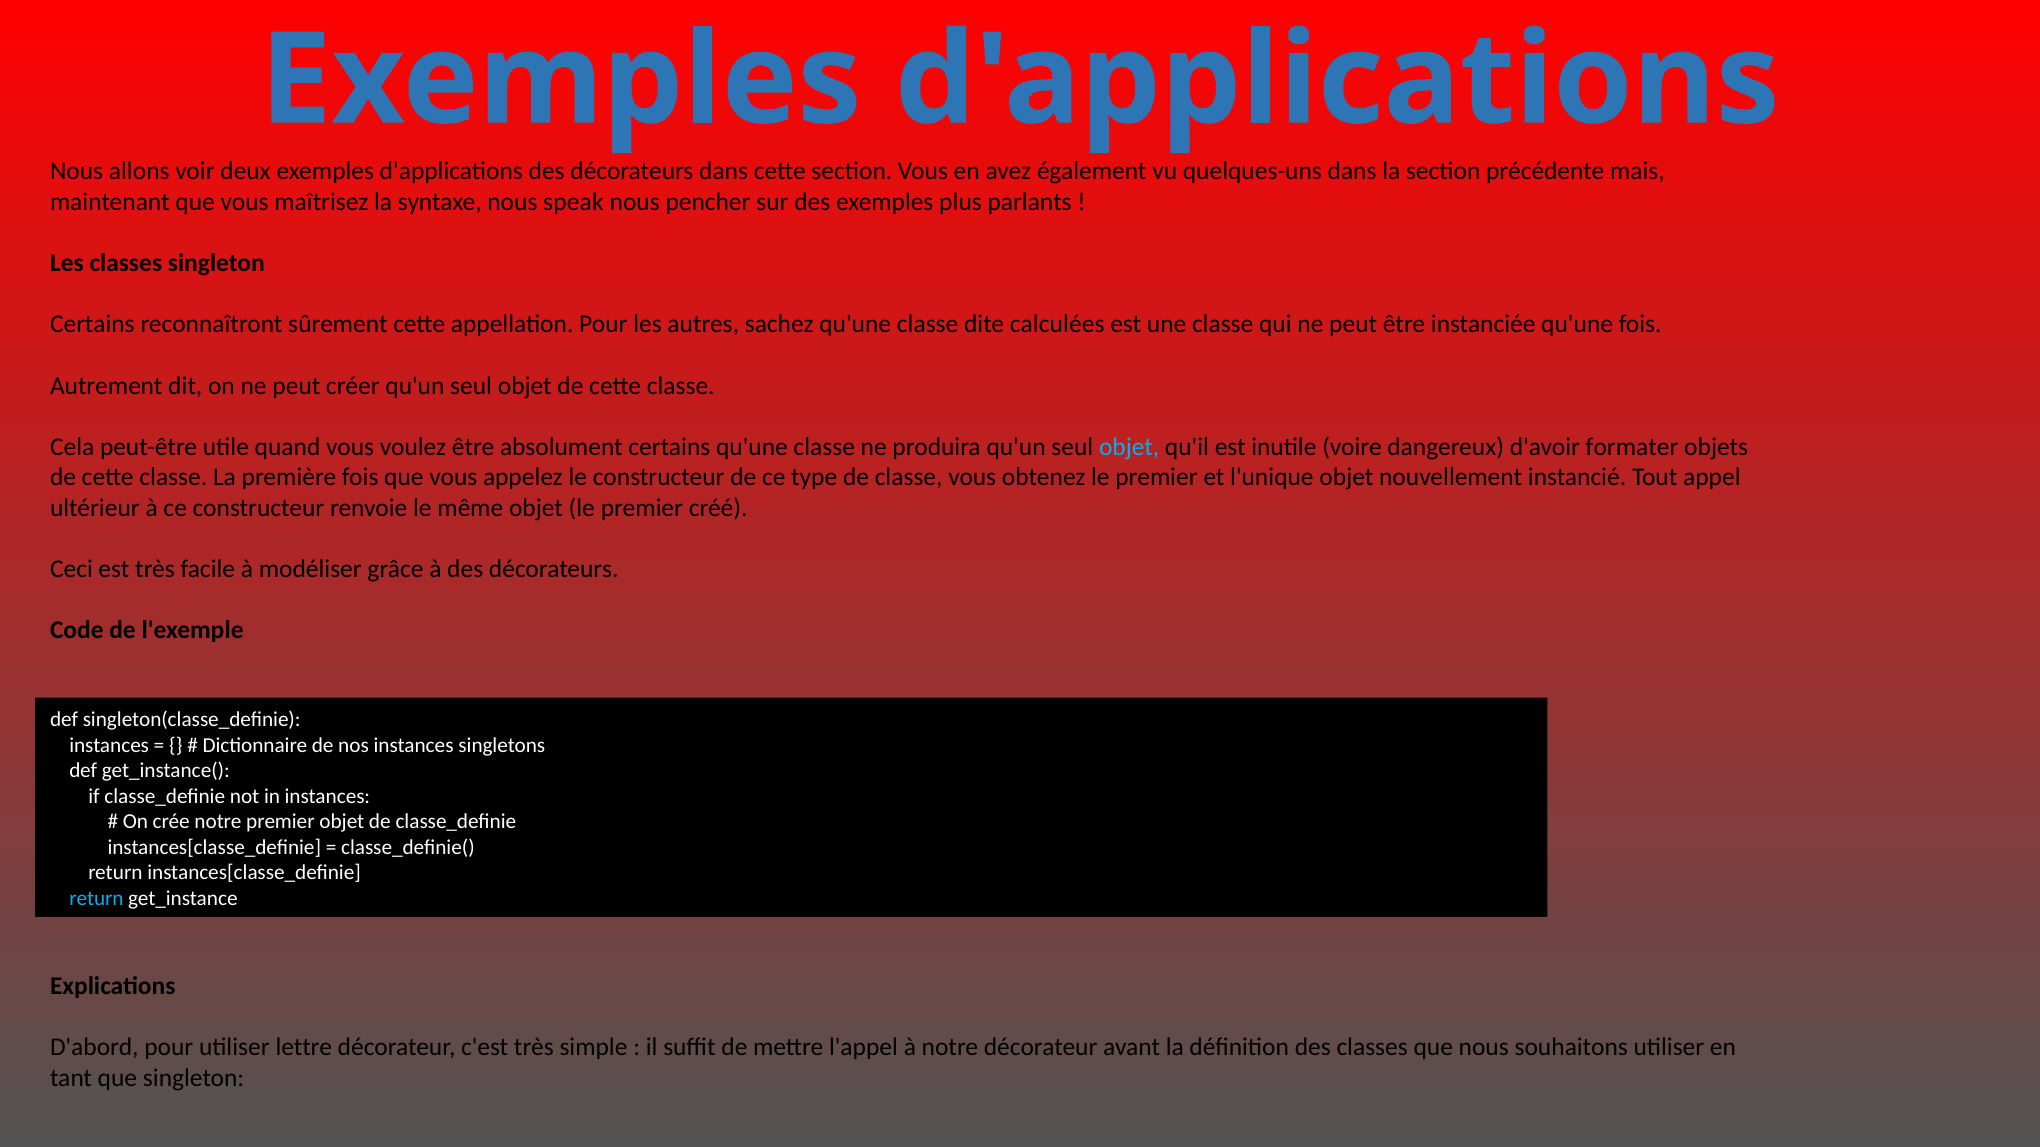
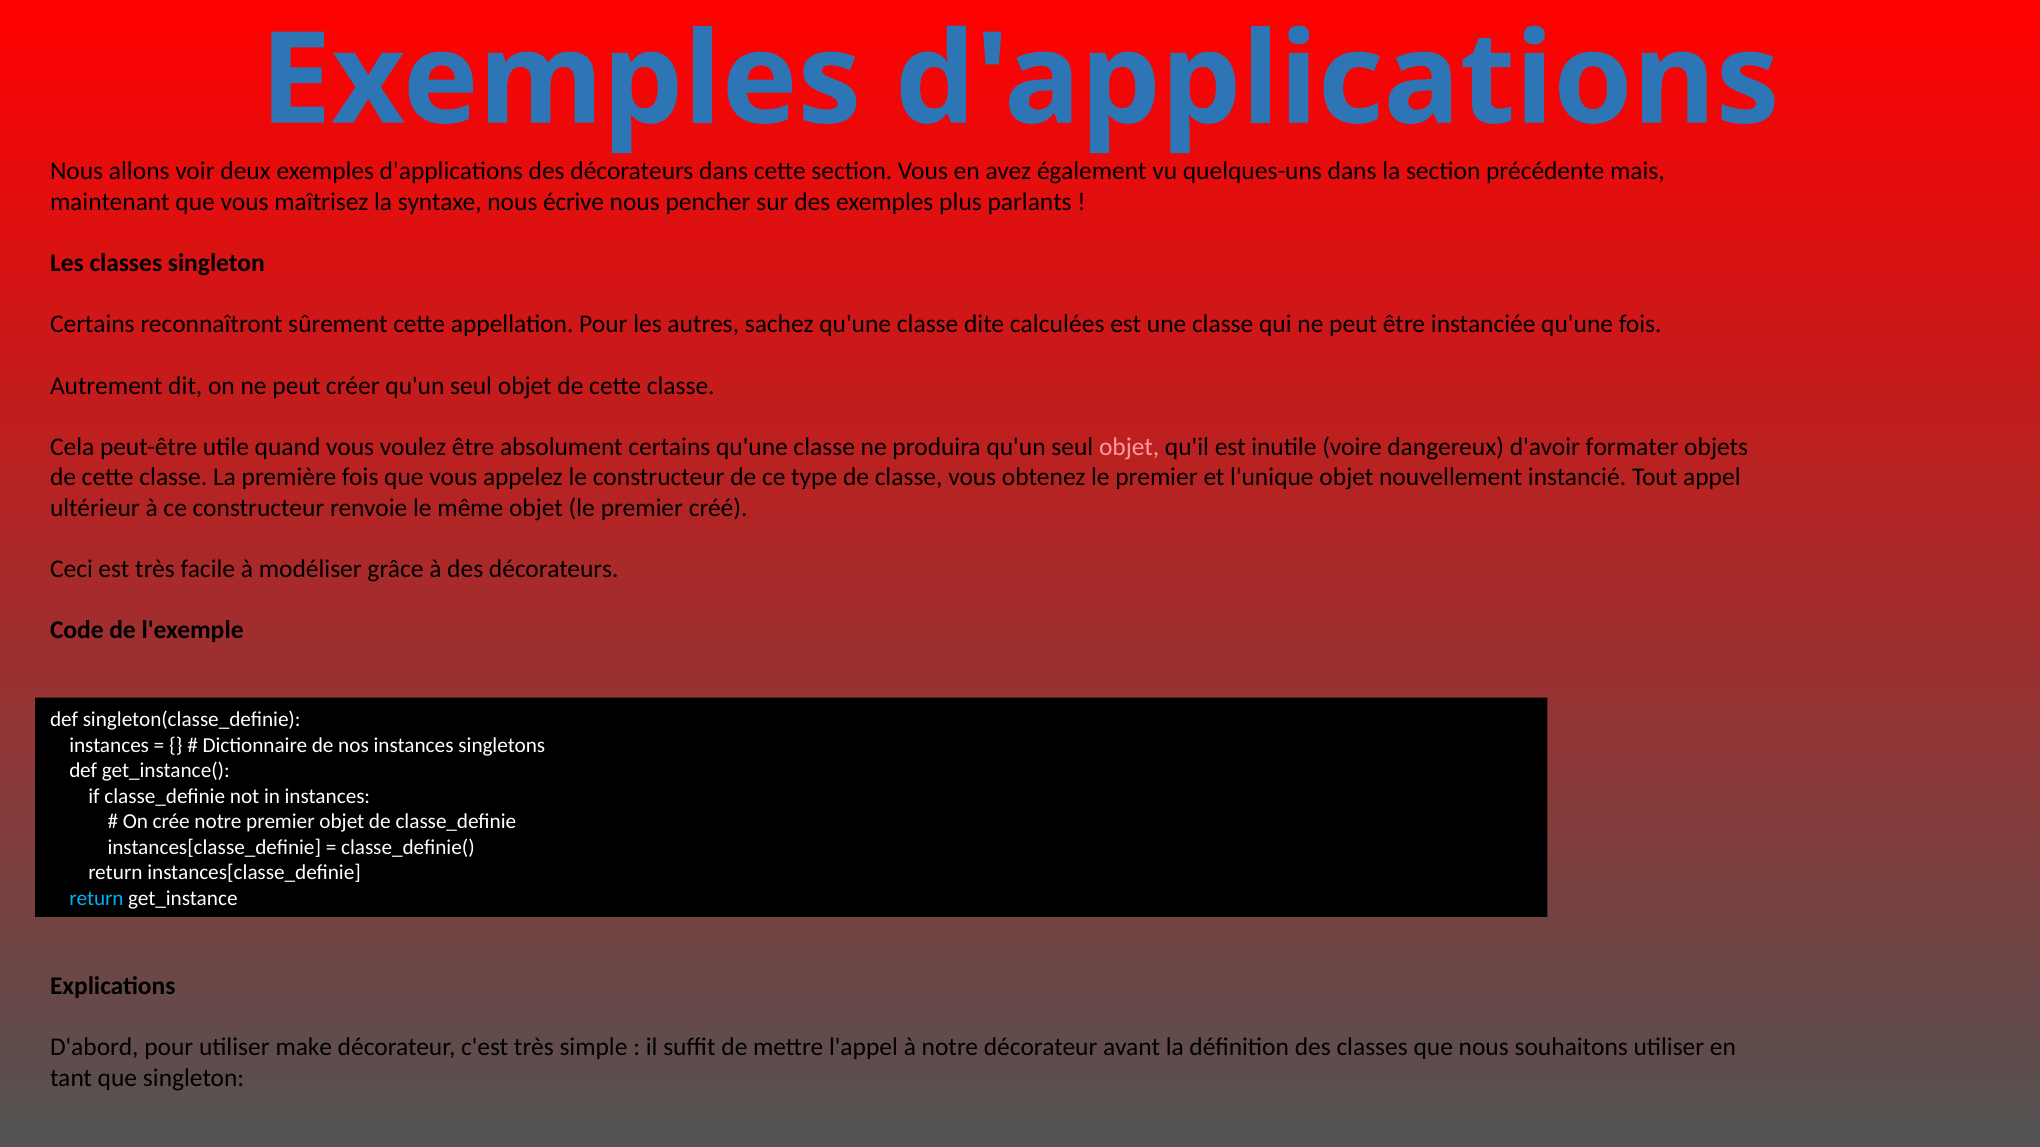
speak: speak -> écrive
objet at (1129, 447) colour: light blue -> pink
lettre: lettre -> make
